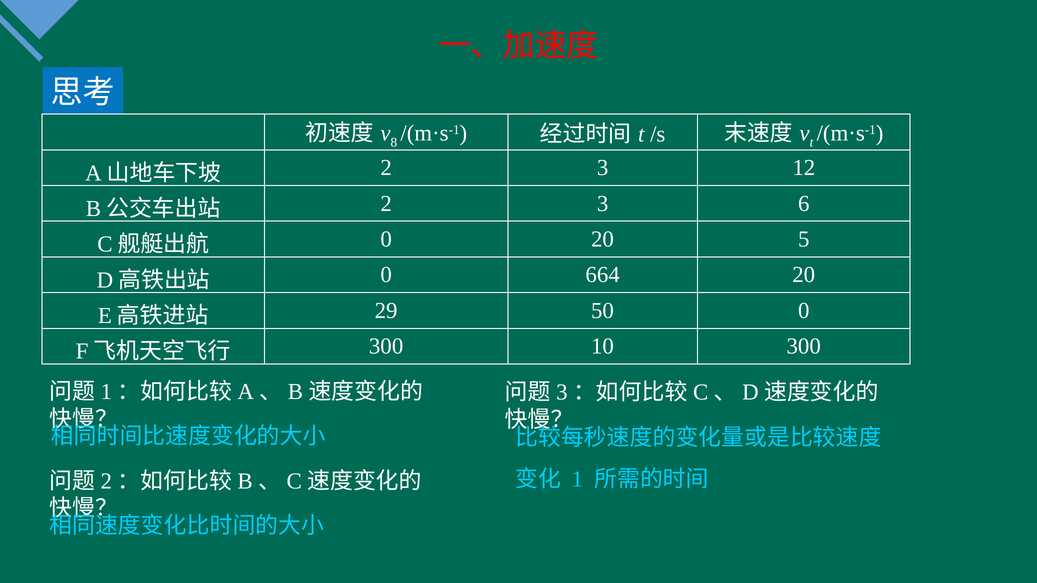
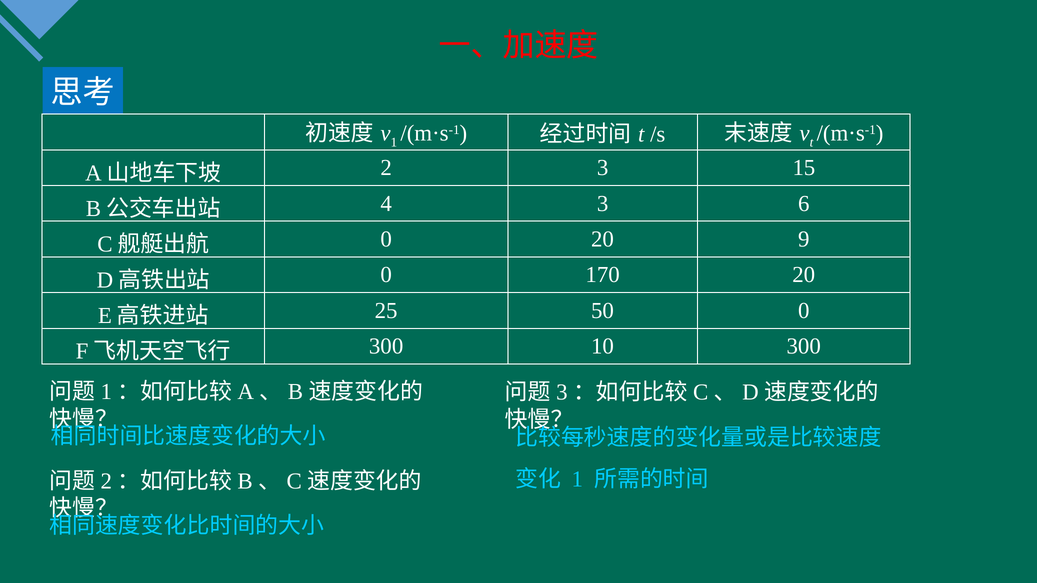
8 at (394, 142): 8 -> 1
12: 12 -> 15
2 at (386, 204): 2 -> 4
5: 5 -> 9
664: 664 -> 170
29: 29 -> 25
